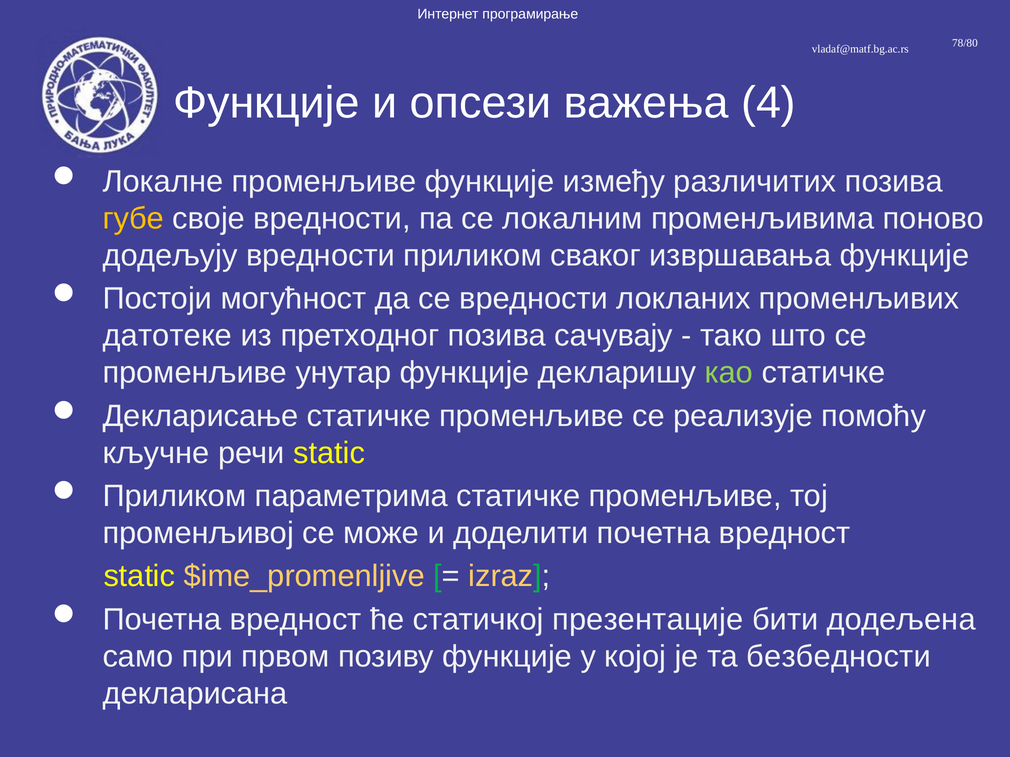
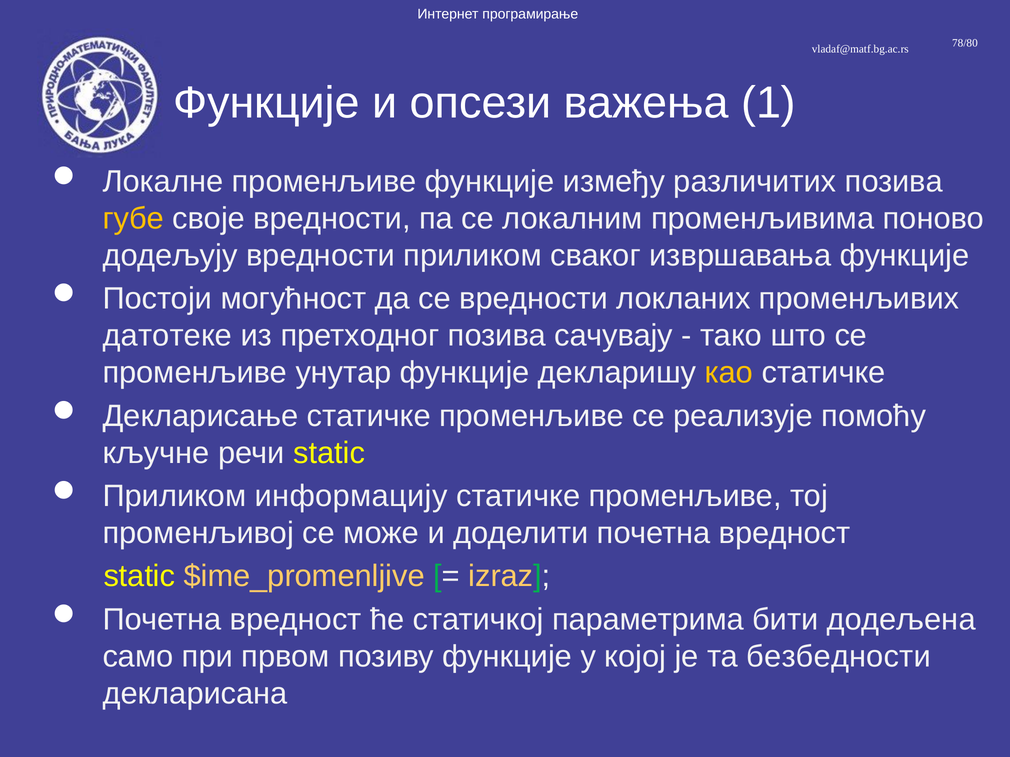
4: 4 -> 1
као colour: light green -> yellow
параметрима: параметрима -> информацију
презентације: презентације -> параметрима
